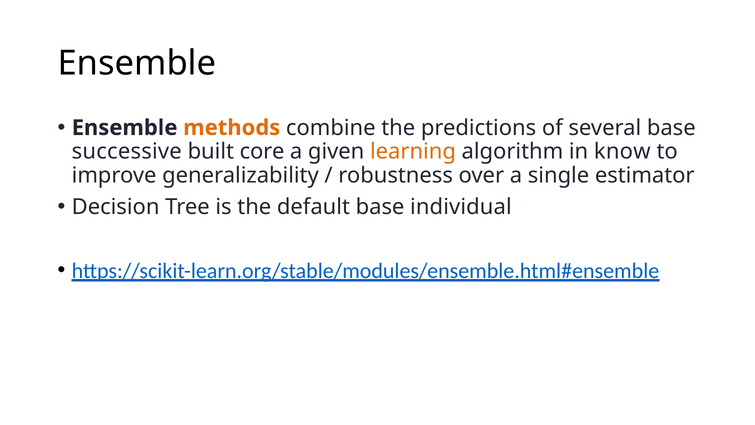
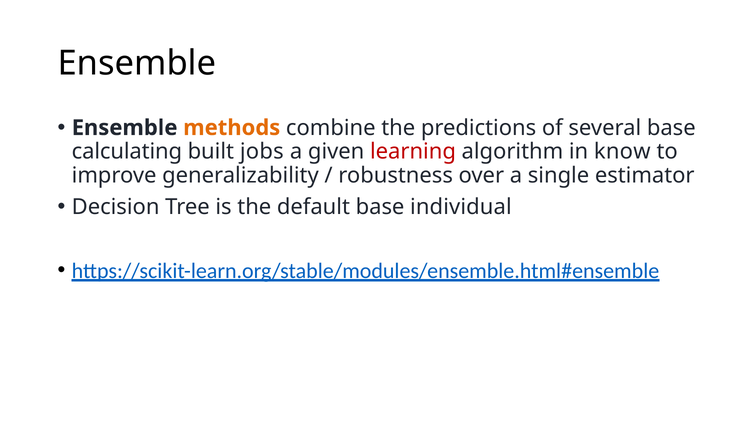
successive: successive -> calculating
core: core -> jobs
learning colour: orange -> red
